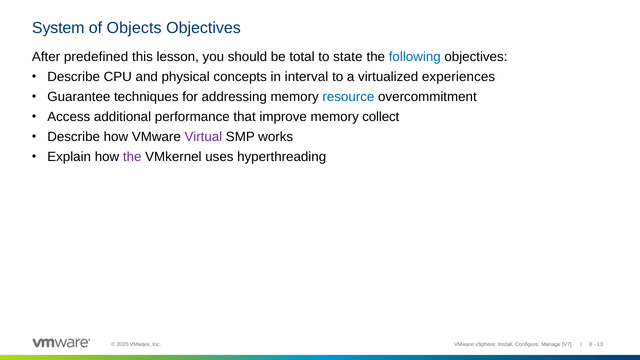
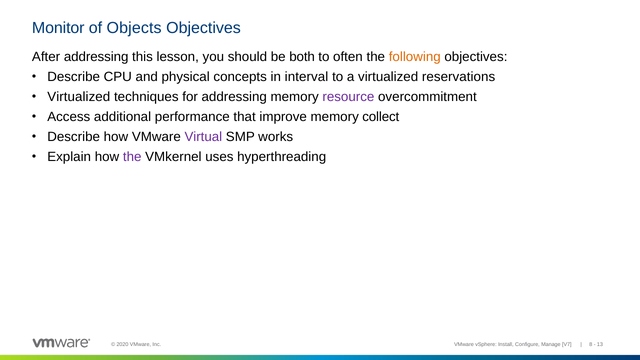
System: System -> Monitor
After predefined: predefined -> addressing
total: total -> both
state: state -> often
following colour: blue -> orange
experiences: experiences -> reservations
Guarantee at (79, 97): Guarantee -> Virtualized
resource colour: blue -> purple
